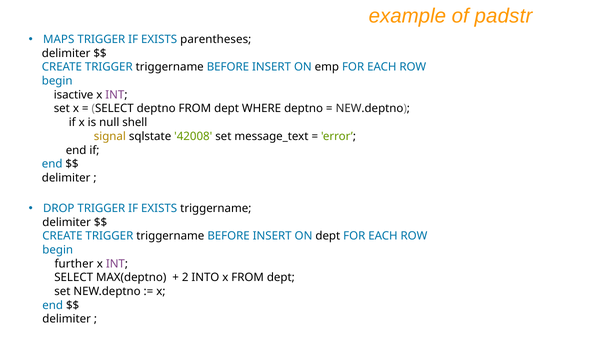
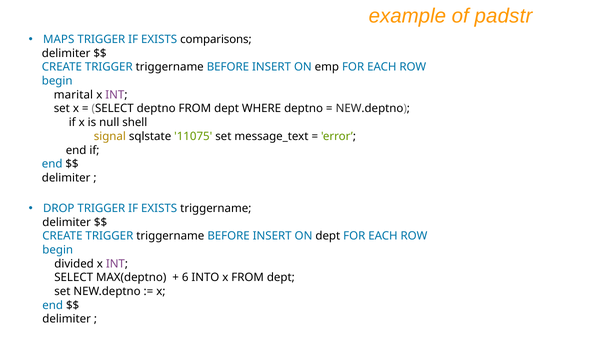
parentheses: parentheses -> comparisons
isactive: isactive -> marital
42008: 42008 -> 11075
further: further -> divided
2: 2 -> 6
